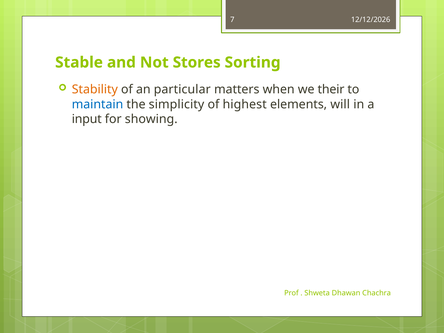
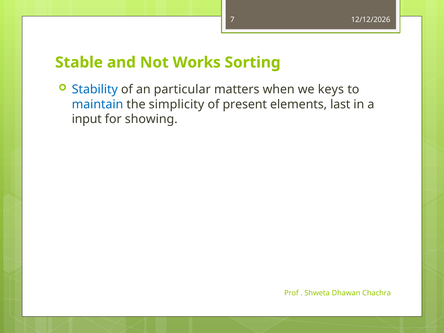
Stores: Stores -> Works
Stability colour: orange -> blue
their: their -> keys
highest: highest -> present
will: will -> last
